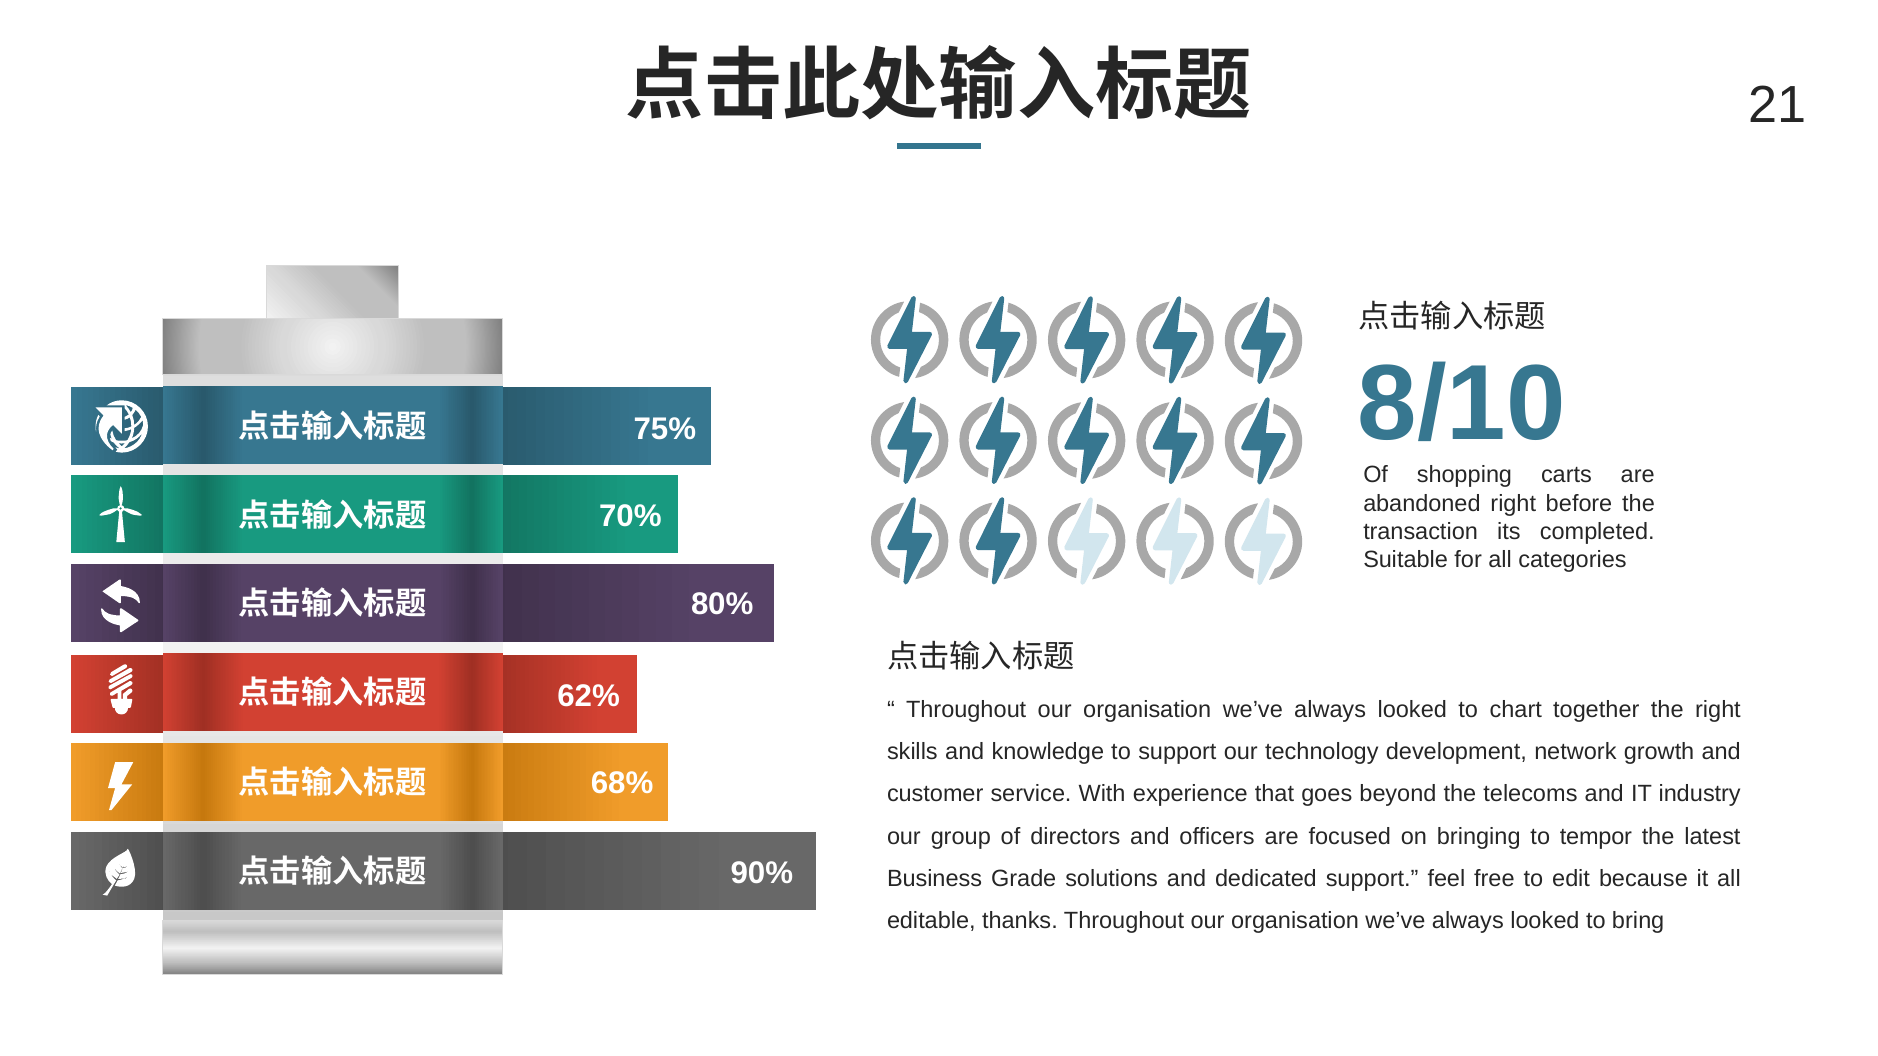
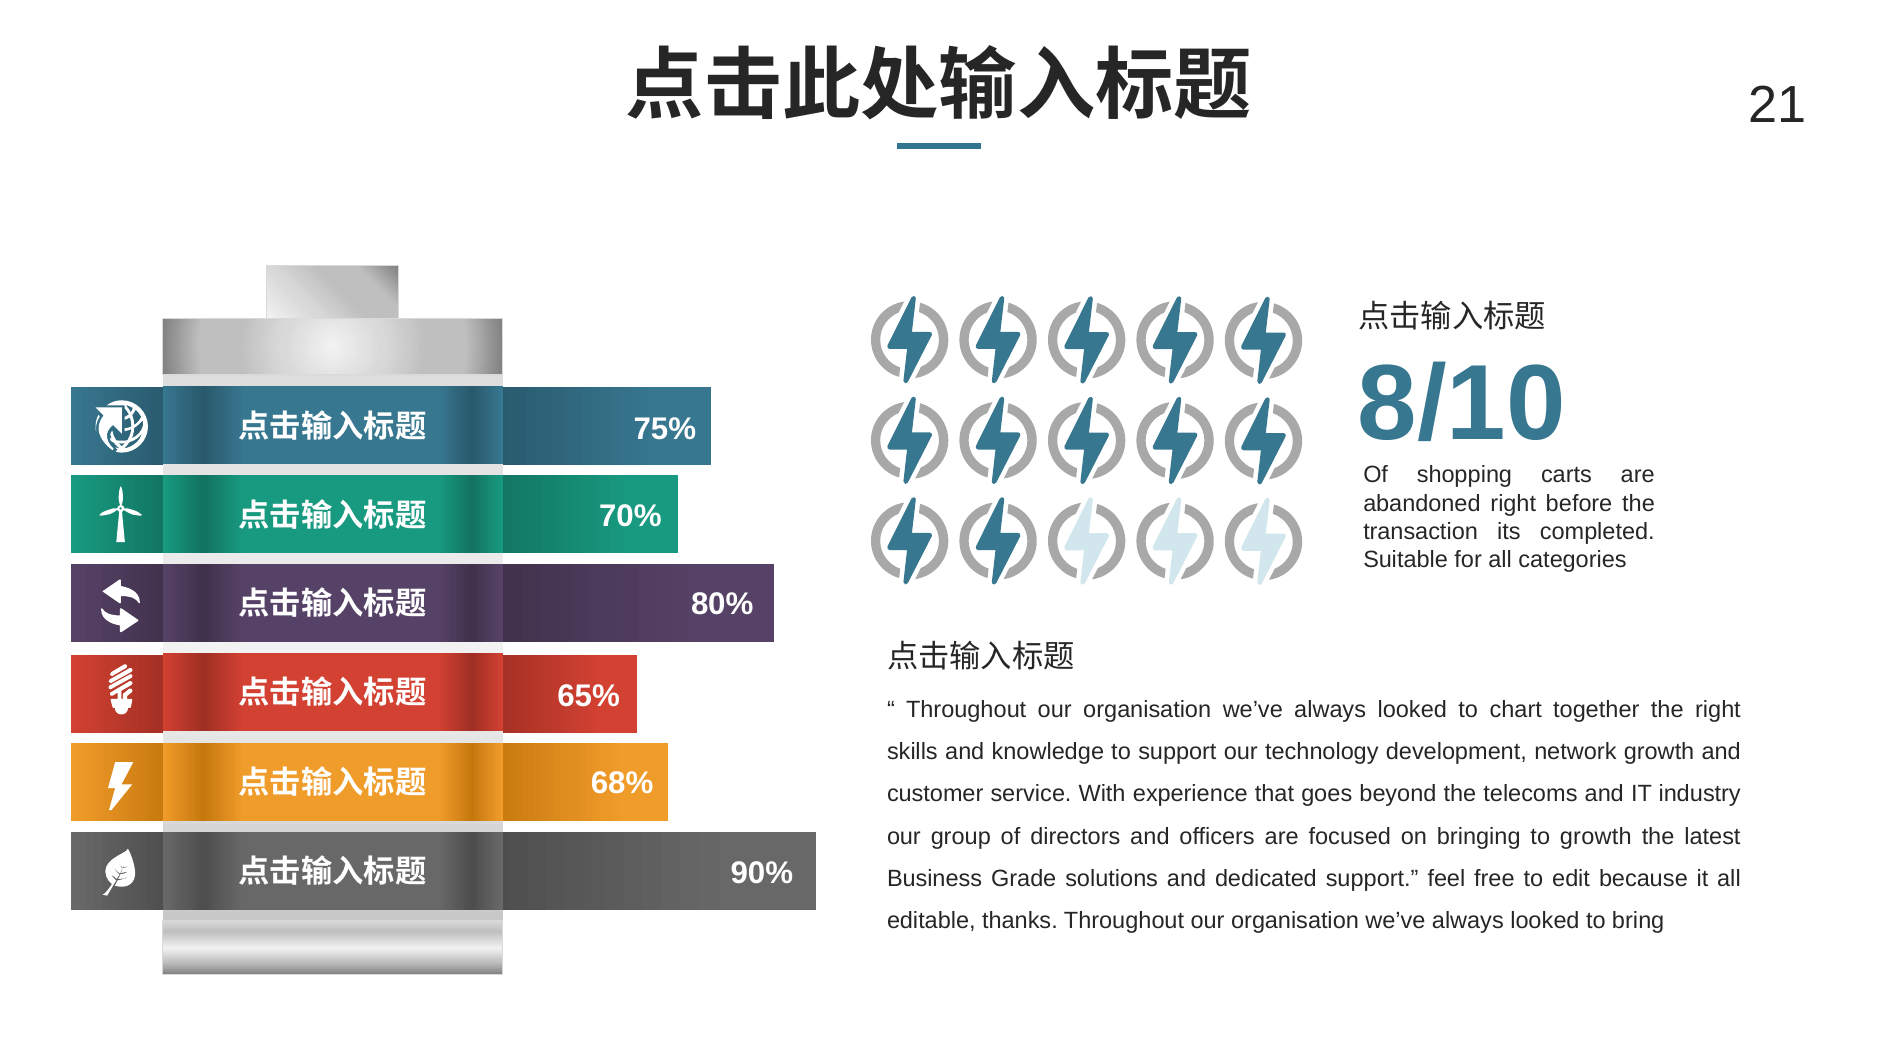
62%: 62% -> 65%
to tempor: tempor -> growth
